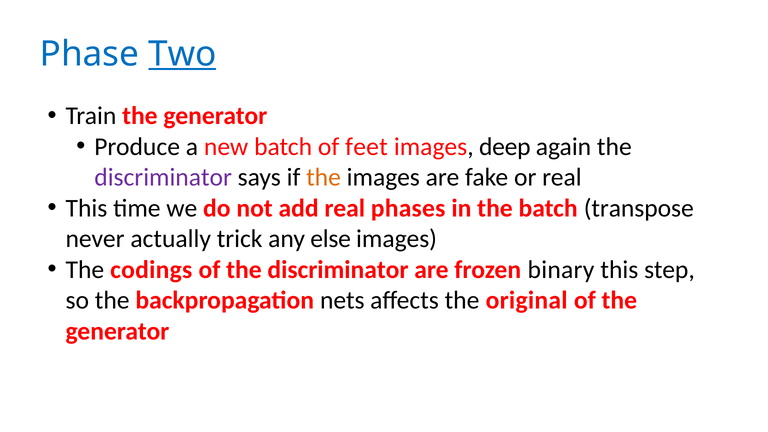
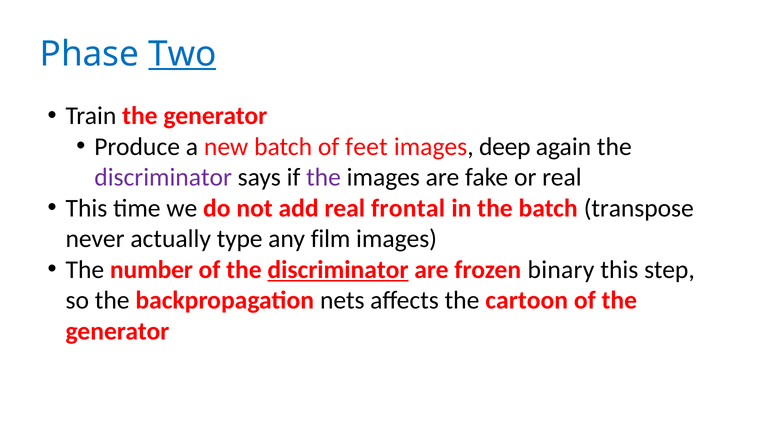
the at (324, 177) colour: orange -> purple
phases: phases -> frontal
trick: trick -> type
else: else -> film
codings: codings -> number
discriminator at (338, 270) underline: none -> present
original: original -> cartoon
